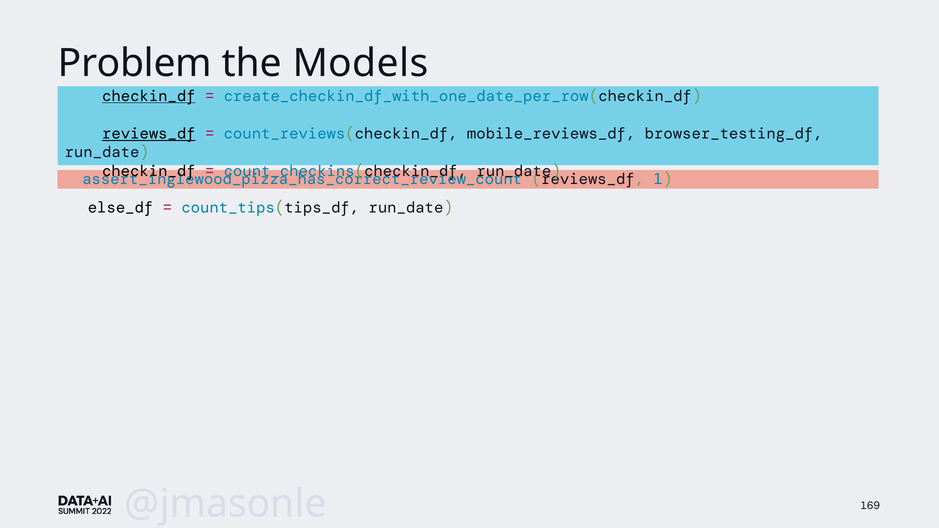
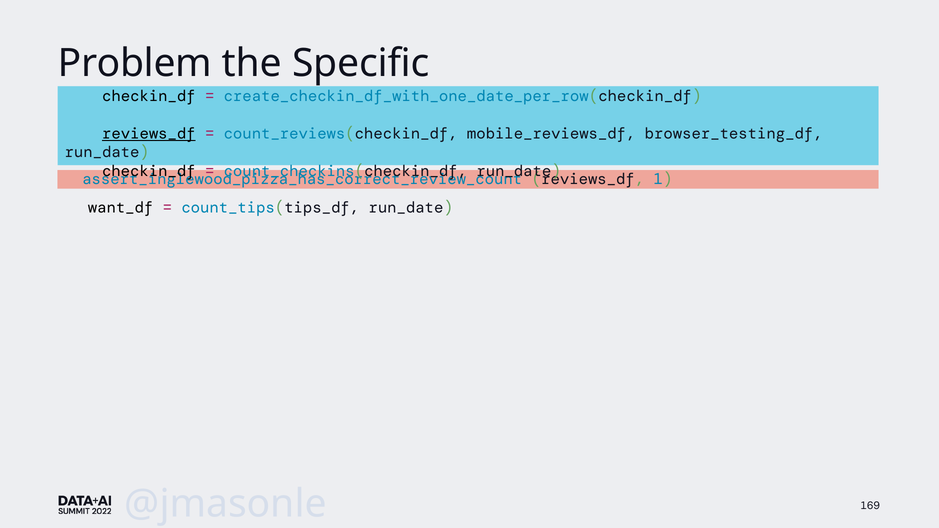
Models: Models -> Specific
checkin_df at (149, 96) underline: present -> none
else_df: else_df -> want_df
